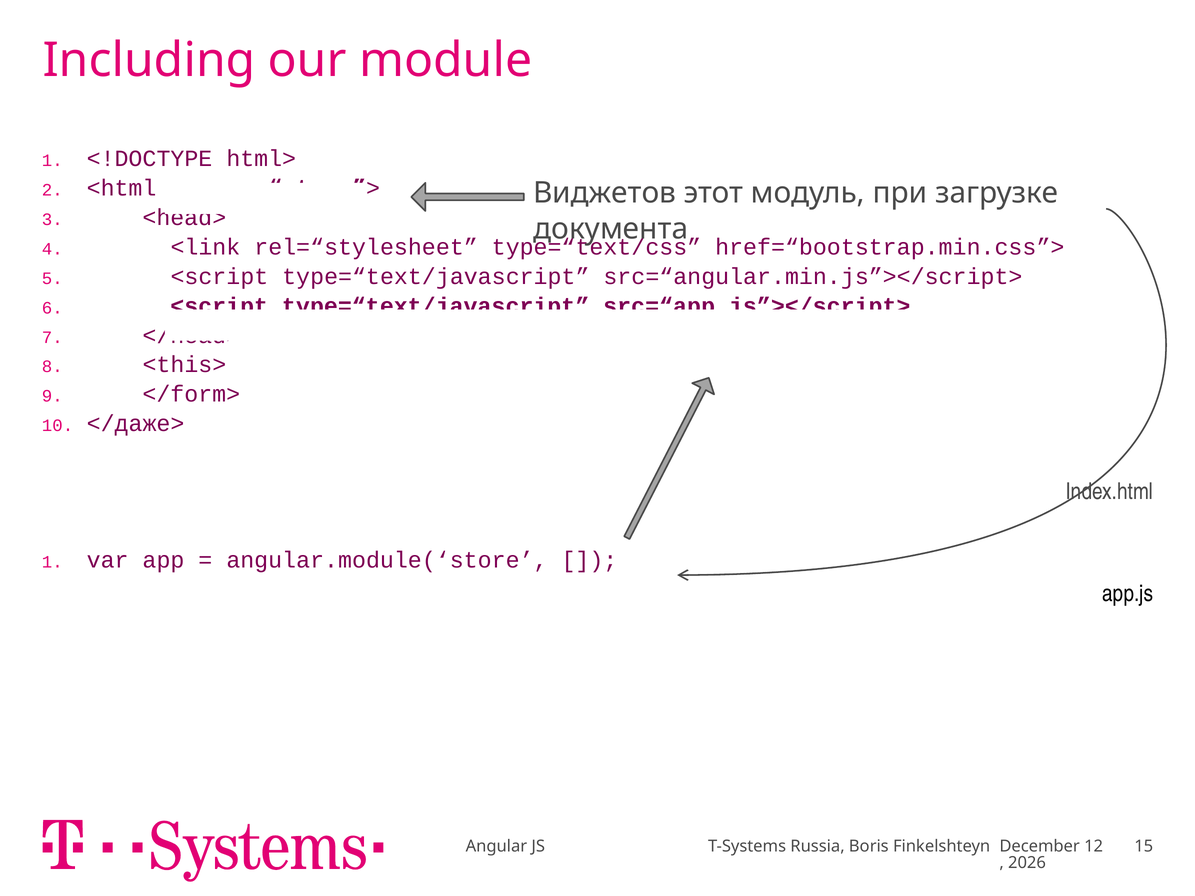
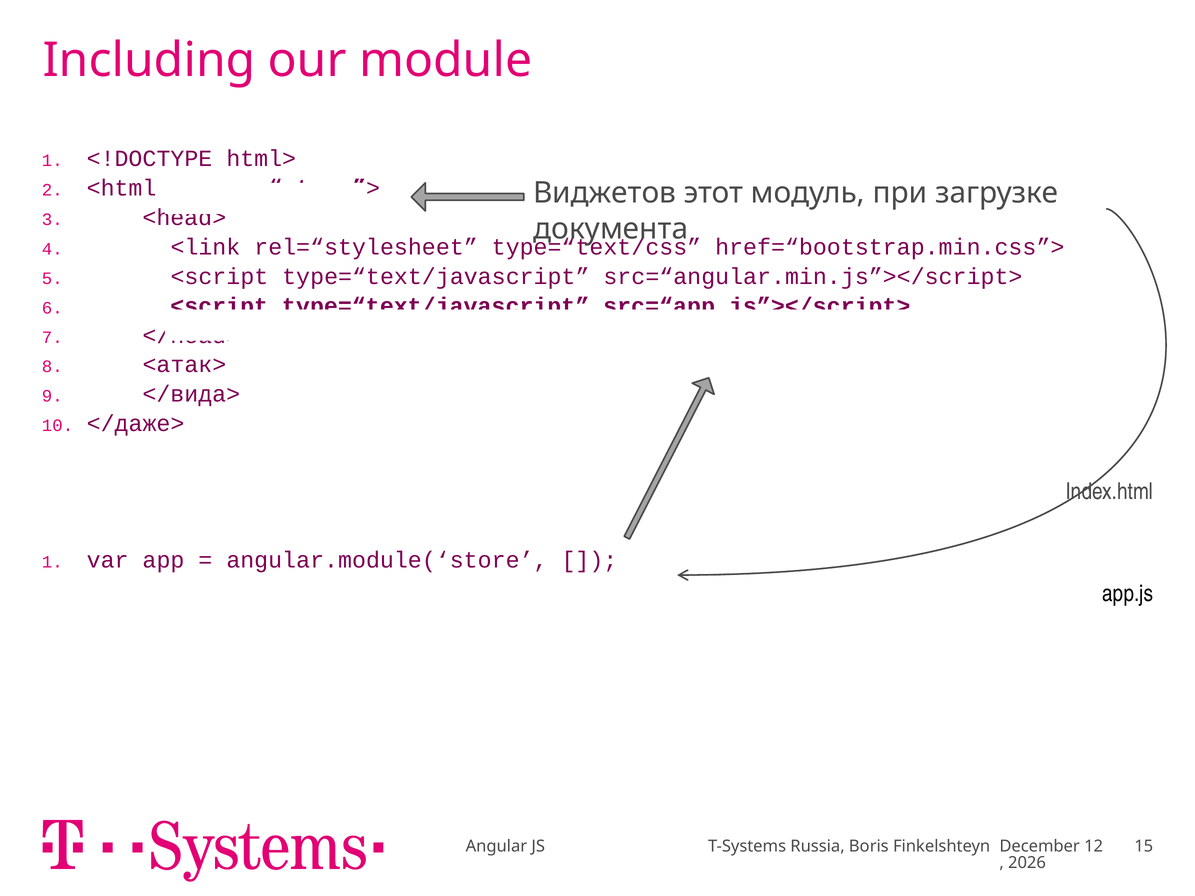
<this>: <this> -> <атак>
</form>: </form> -> </вида>
